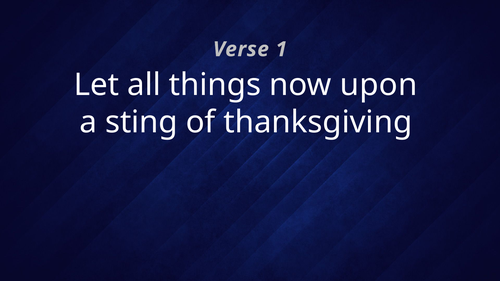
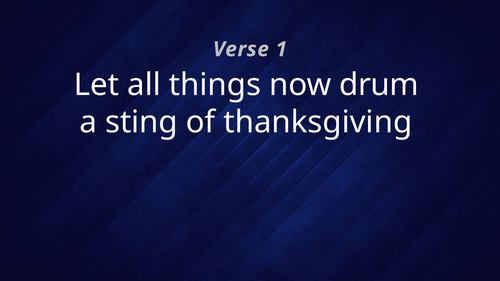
upon: upon -> drum
